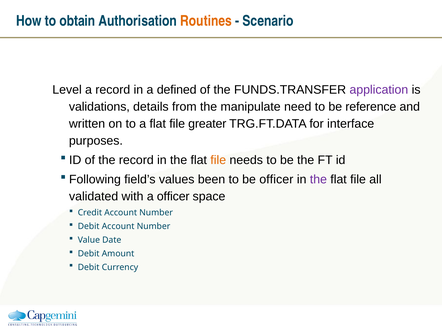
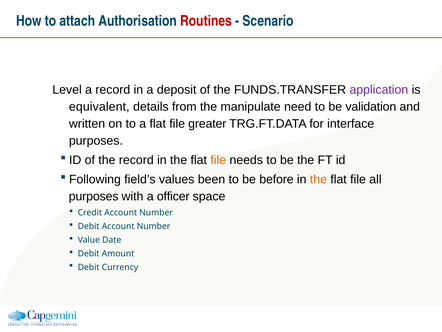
obtain: obtain -> attach
Routines colour: orange -> red
defined: defined -> deposit
validations: validations -> equivalent
reference: reference -> validation
be officer: officer -> before
the at (318, 179) colour: purple -> orange
validated at (94, 196): validated -> purposes
